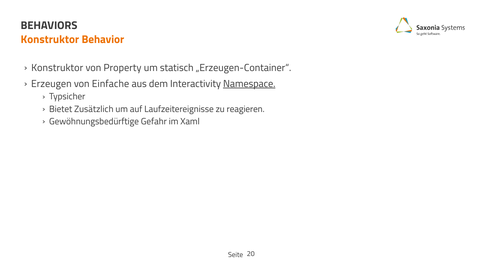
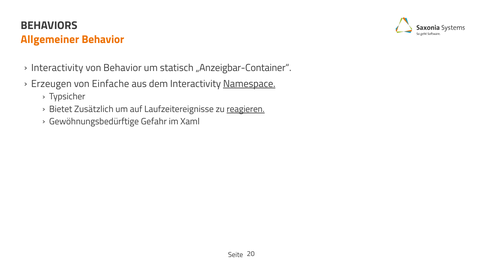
Konstruktor at (50, 40): Konstruktor -> Allgemeiner
Konstruktor at (57, 68): Konstruktor -> Interactivity
von Property: Property -> Behavior
„Erzeugen-Container“: „Erzeugen-Container“ -> „Anzeigbar-Container“
reagieren underline: none -> present
